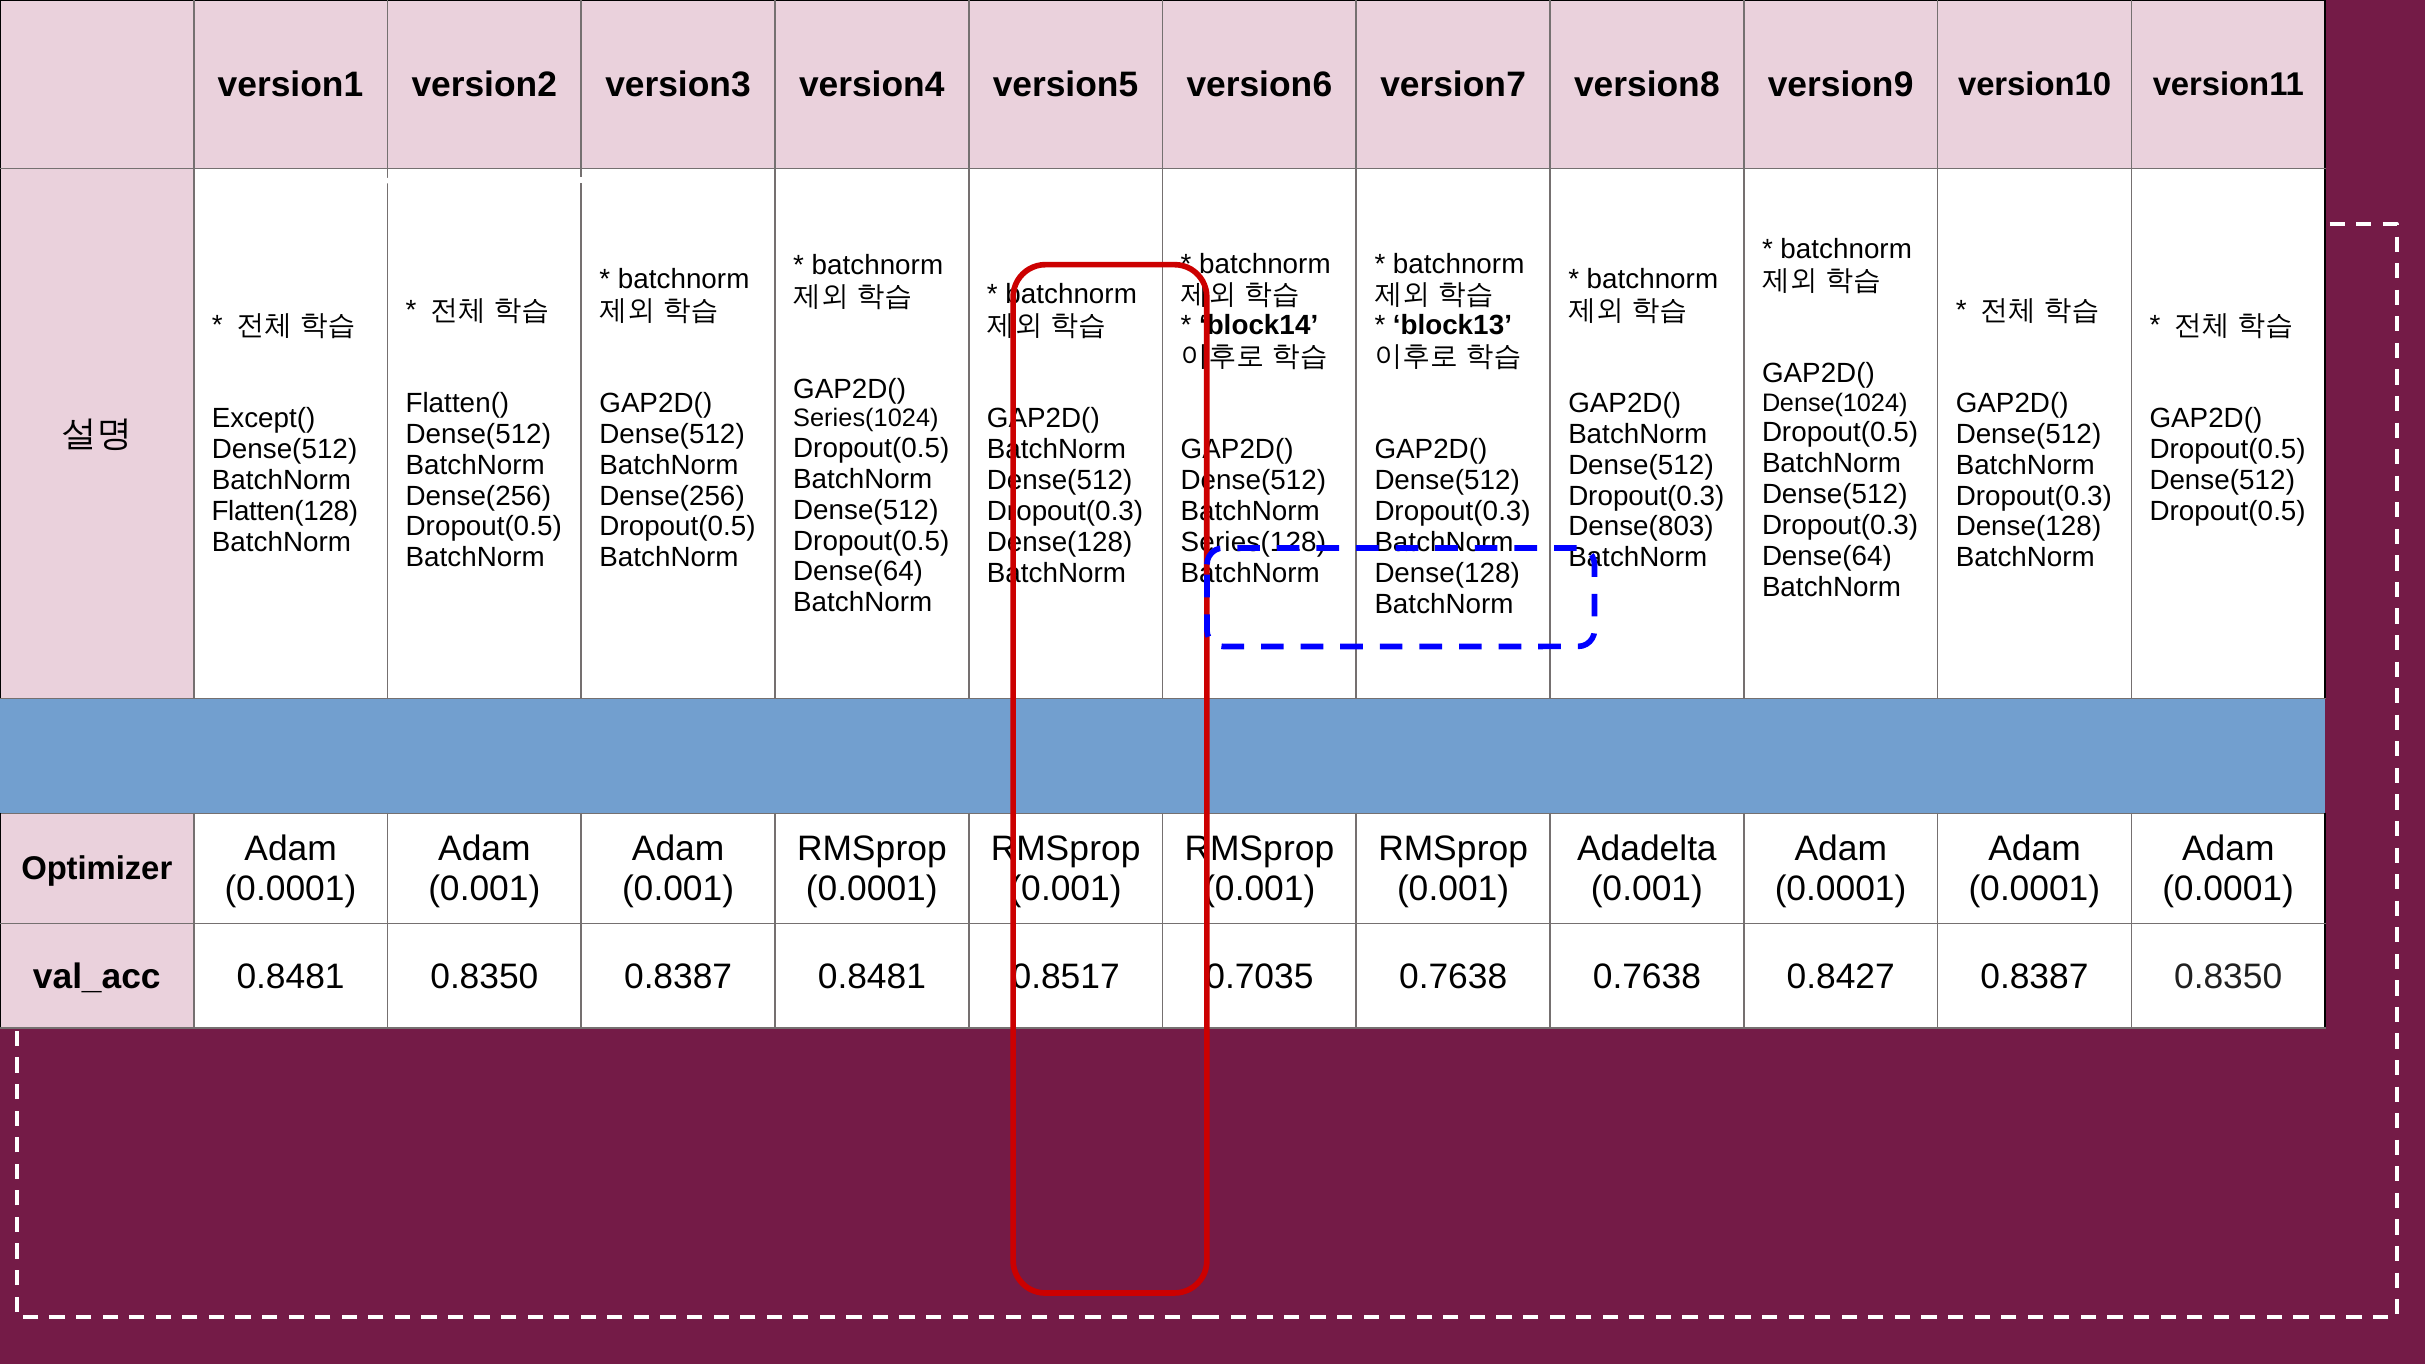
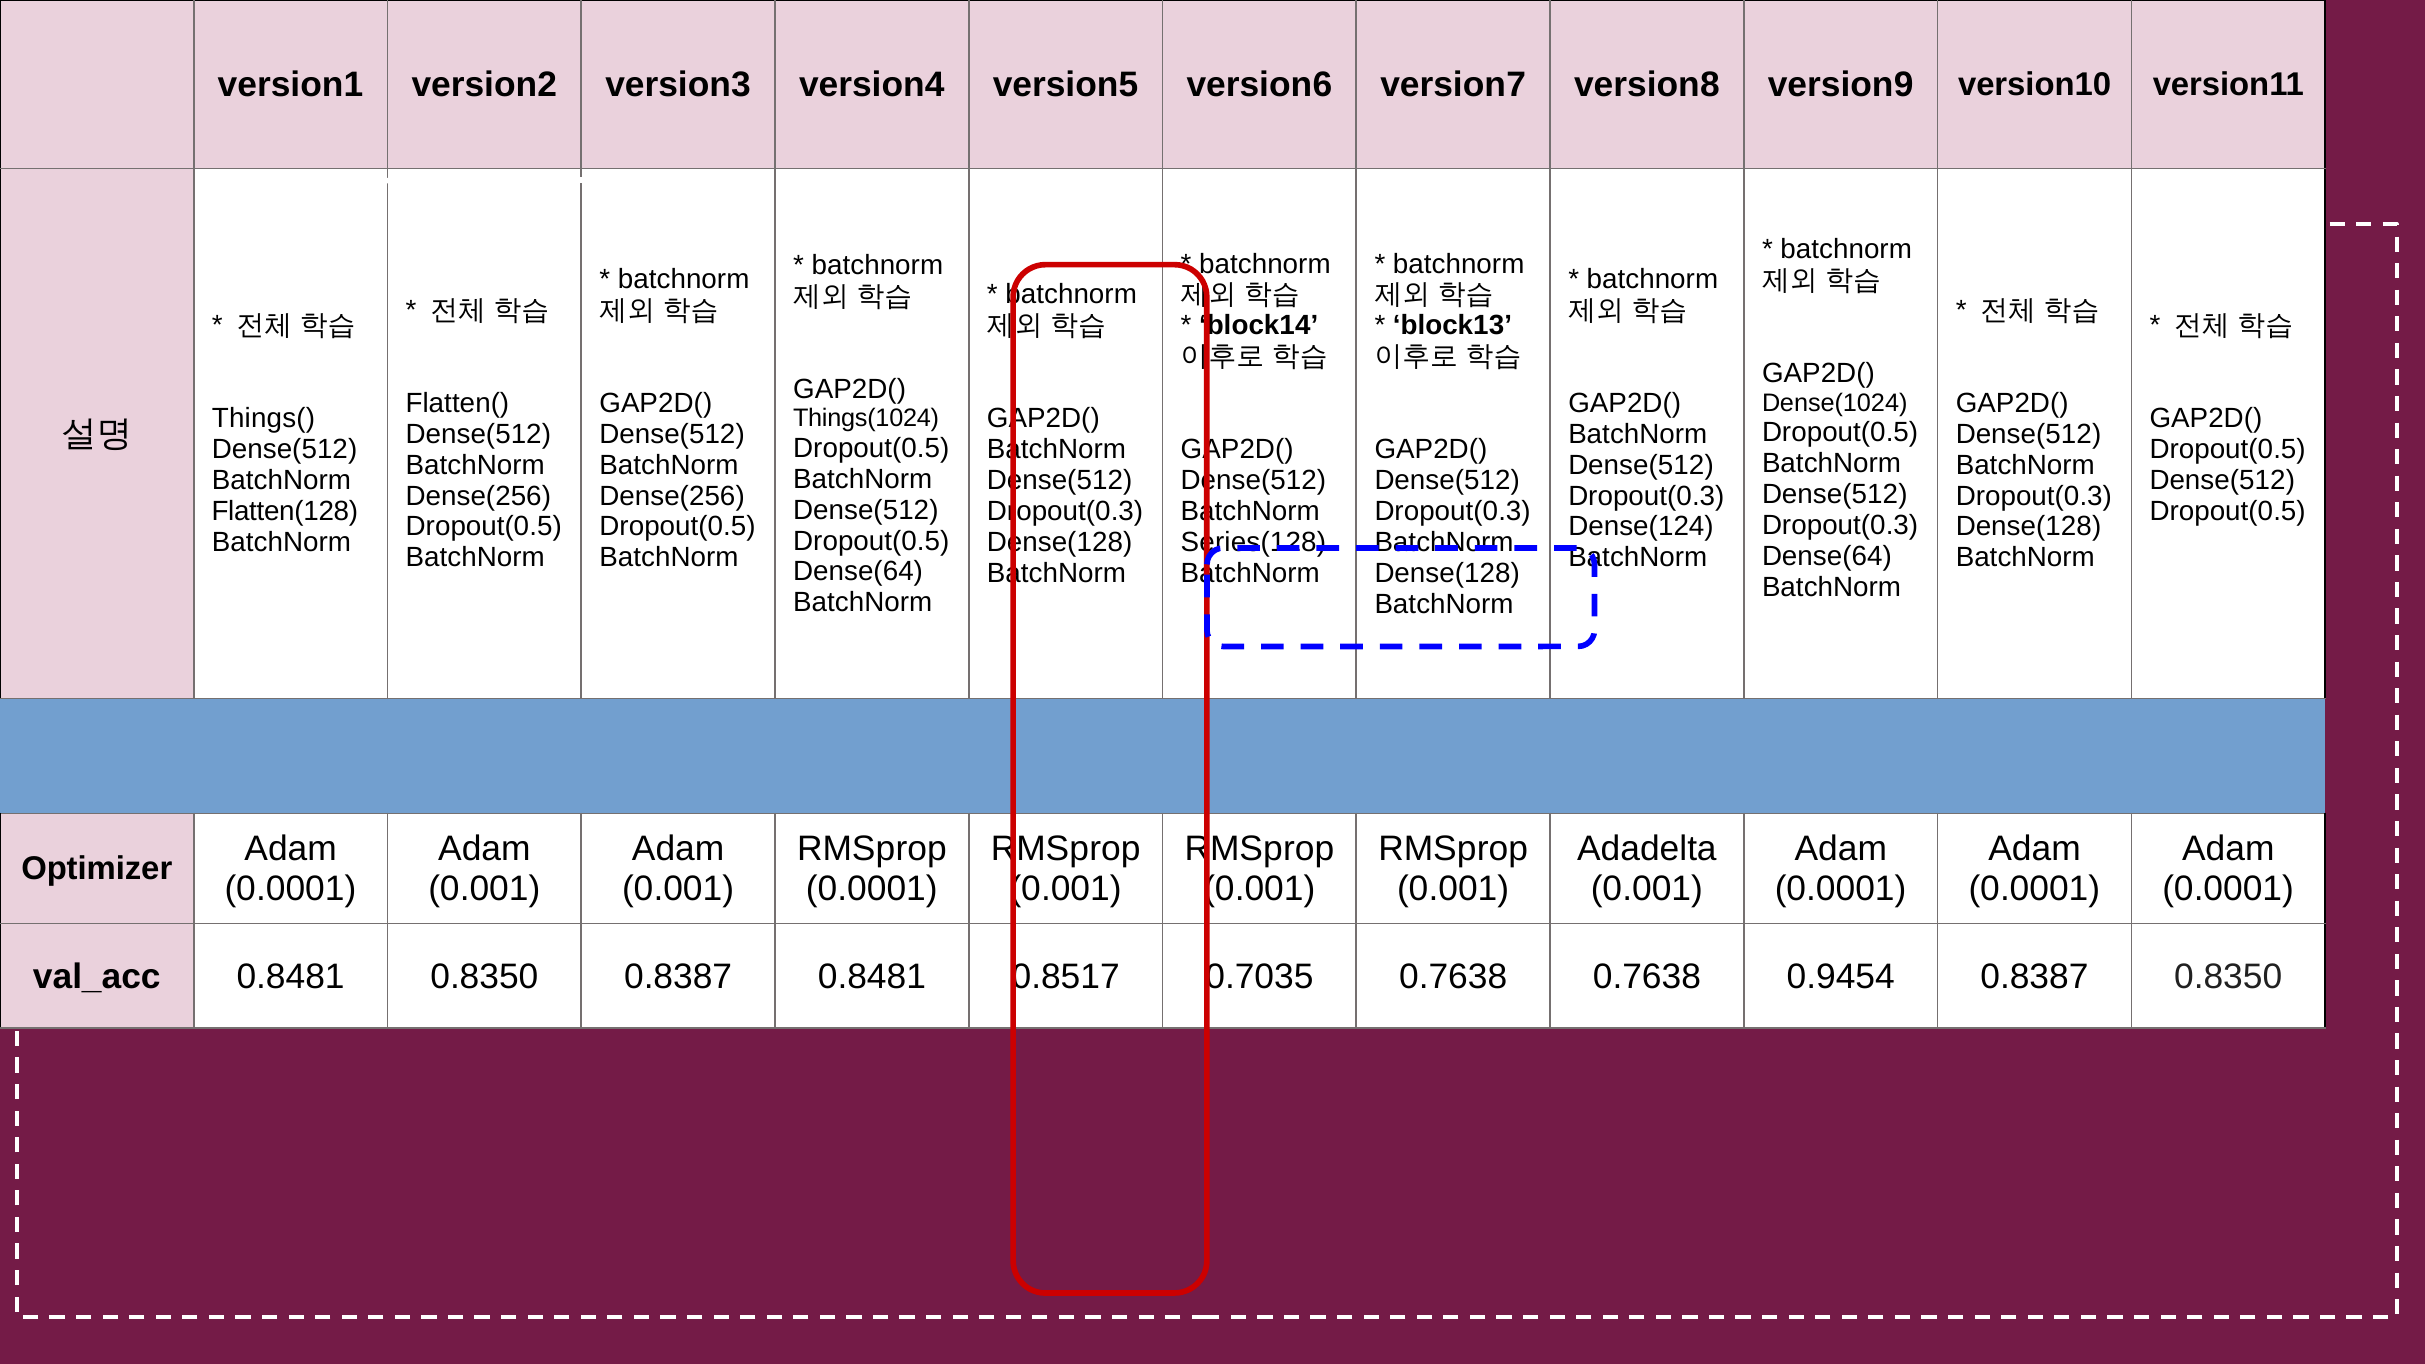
Except(: Except( -> Things(
Series(1024: Series(1024 -> Things(1024
Dense(803: Dense(803 -> Dense(124
0.8427: 0.8427 -> 0.9454
